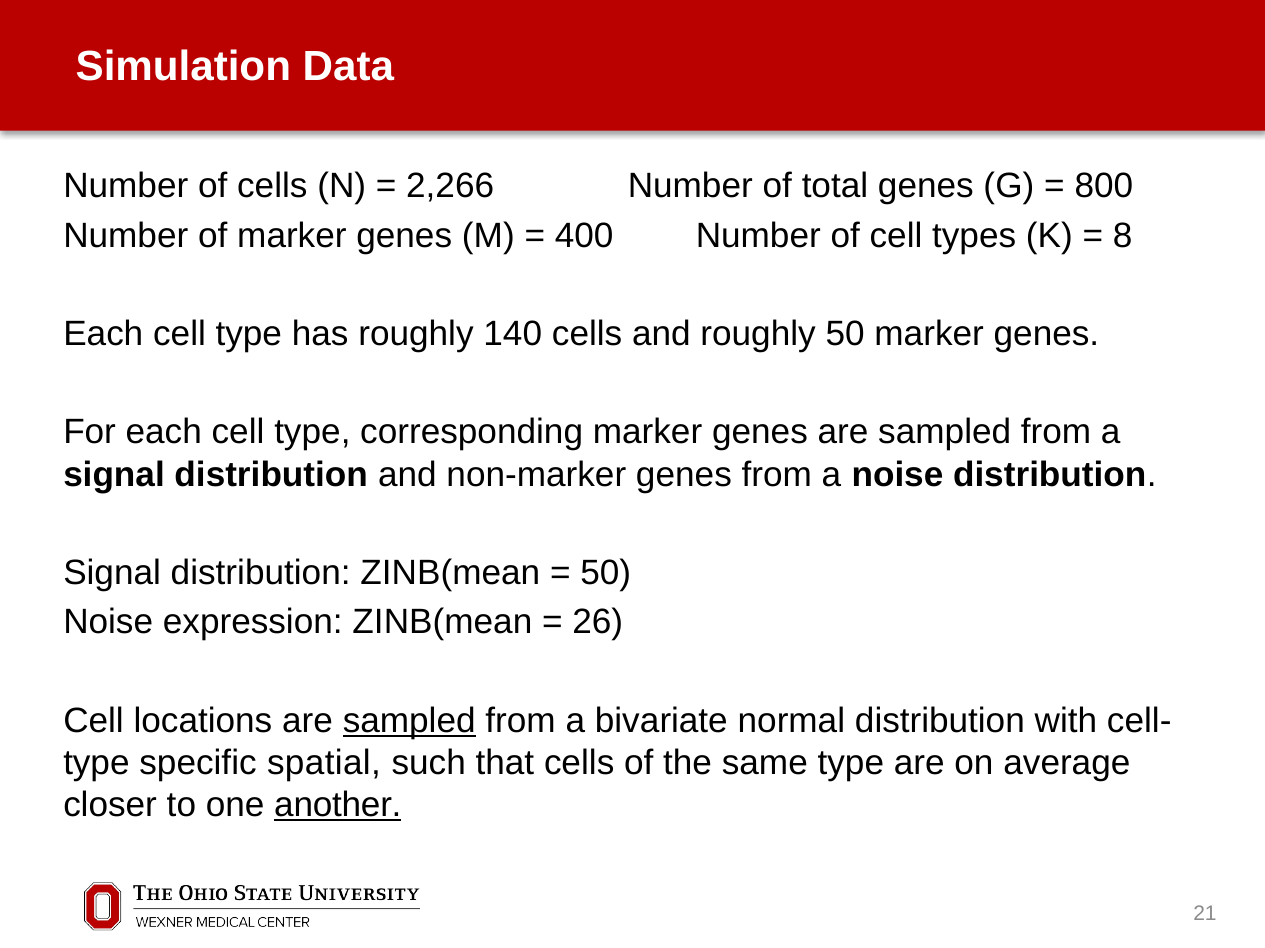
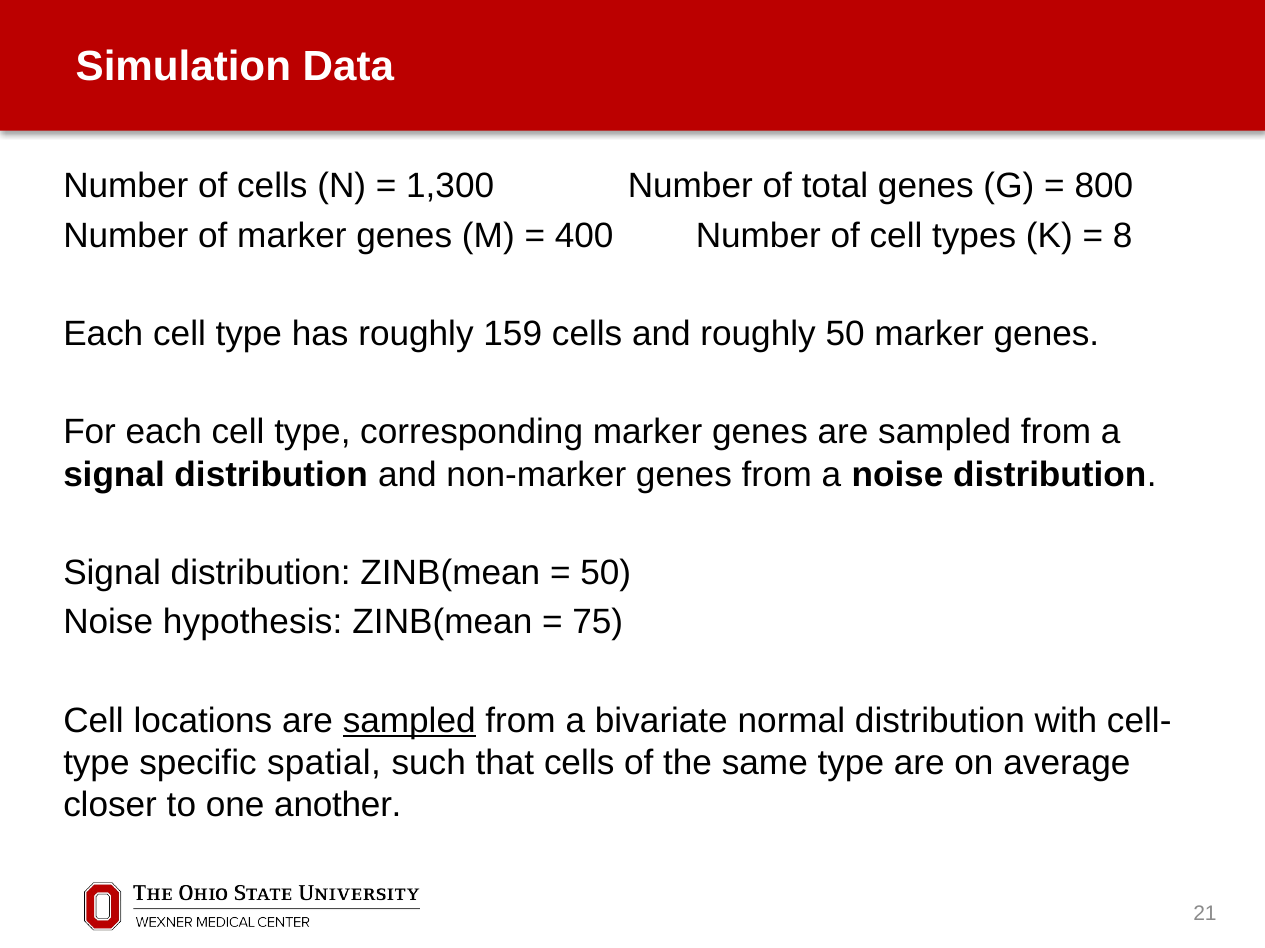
2,266: 2,266 -> 1,300
140: 140 -> 159
expression: expression -> hypothesis
26: 26 -> 75
another underline: present -> none
